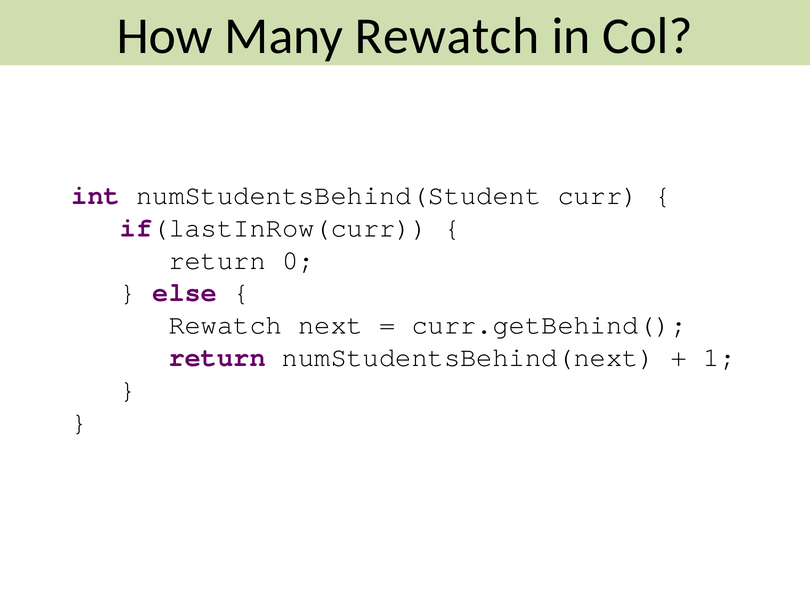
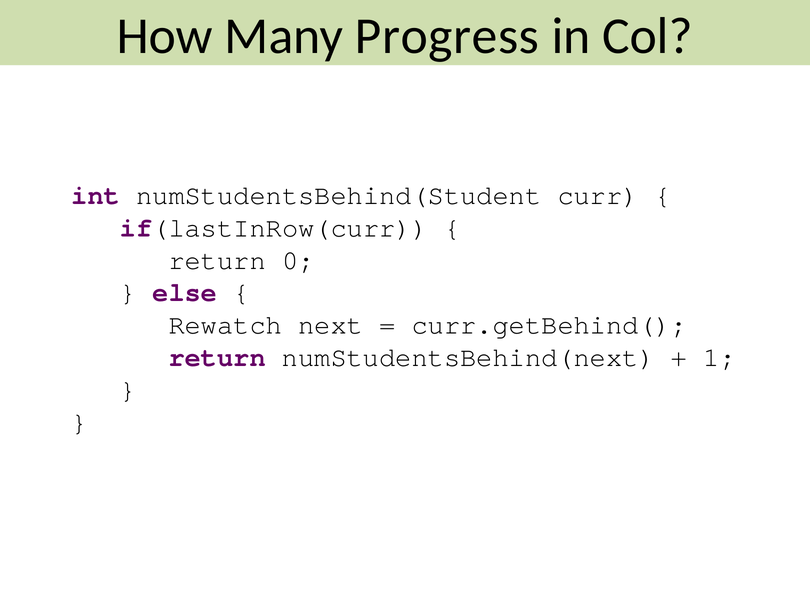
Many Rewatch: Rewatch -> Progress
